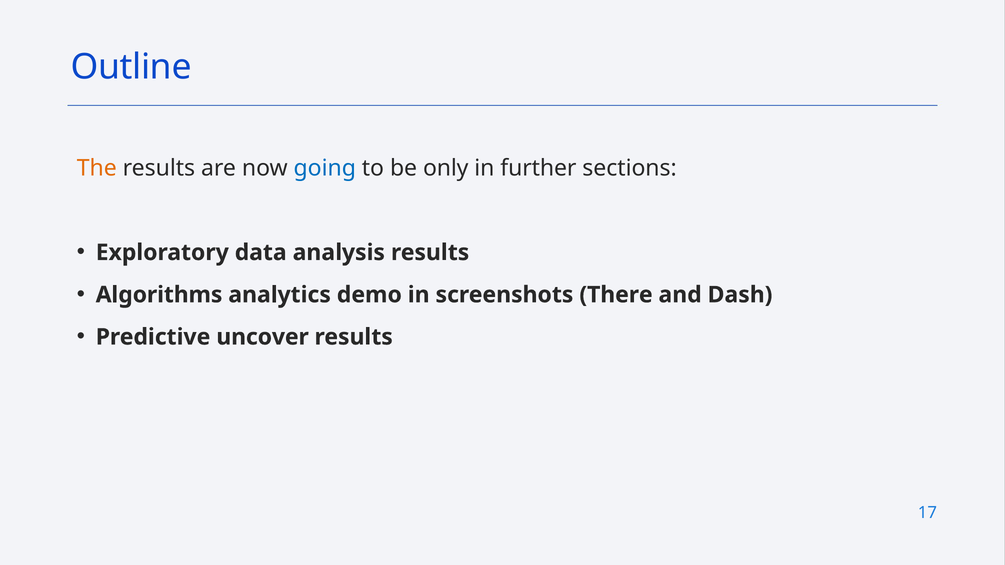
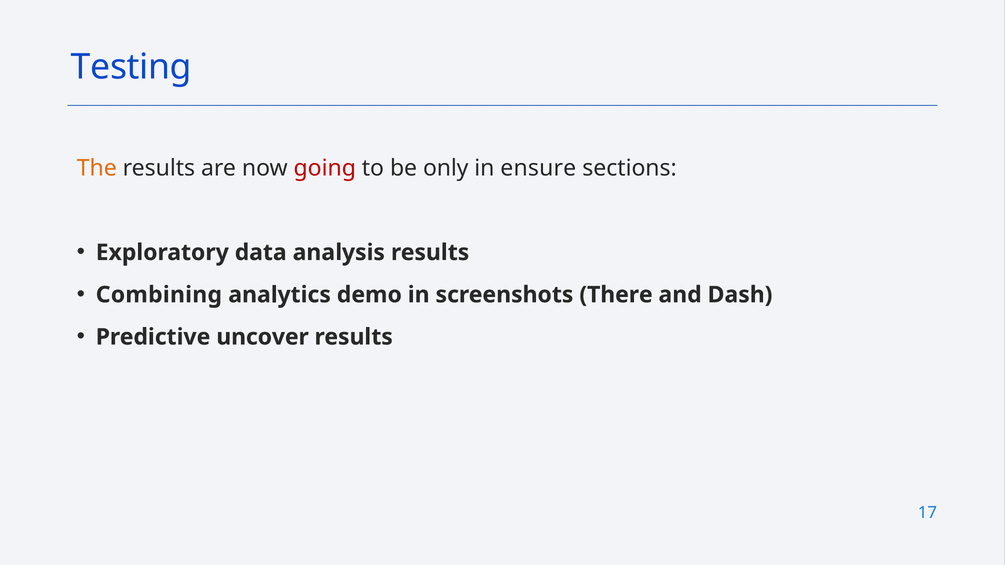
Outline: Outline -> Testing
going colour: blue -> red
further: further -> ensure
Algorithms: Algorithms -> Combining
